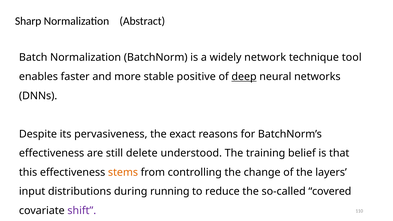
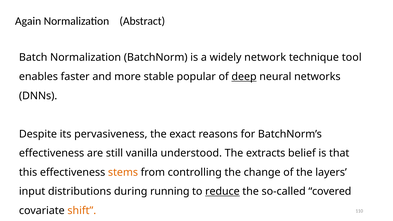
Sharp: Sharp -> Again
positive: positive -> popular
delete: delete -> vanilla
training: training -> extracts
reduce underline: none -> present
shift colour: purple -> orange
